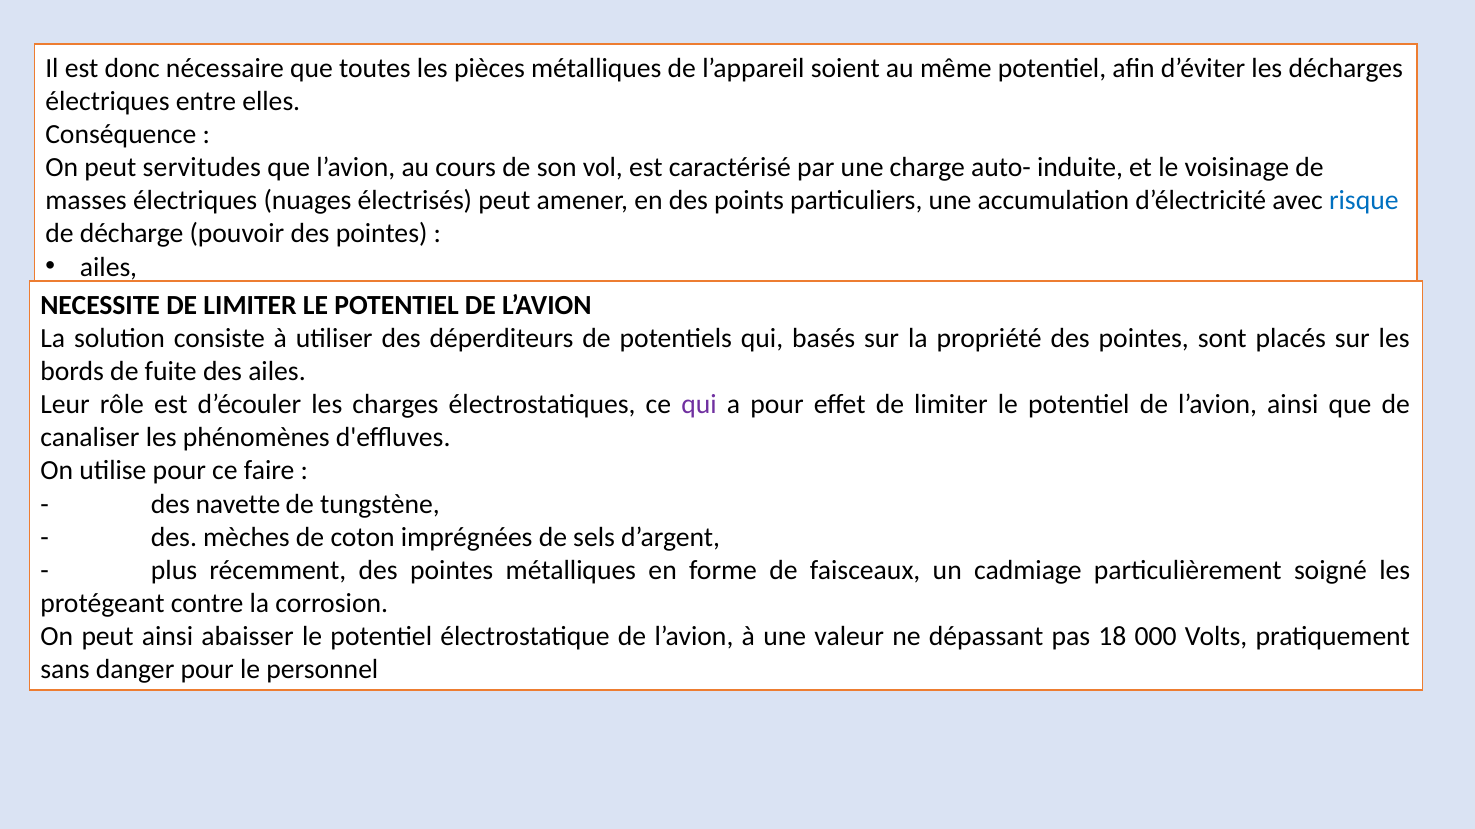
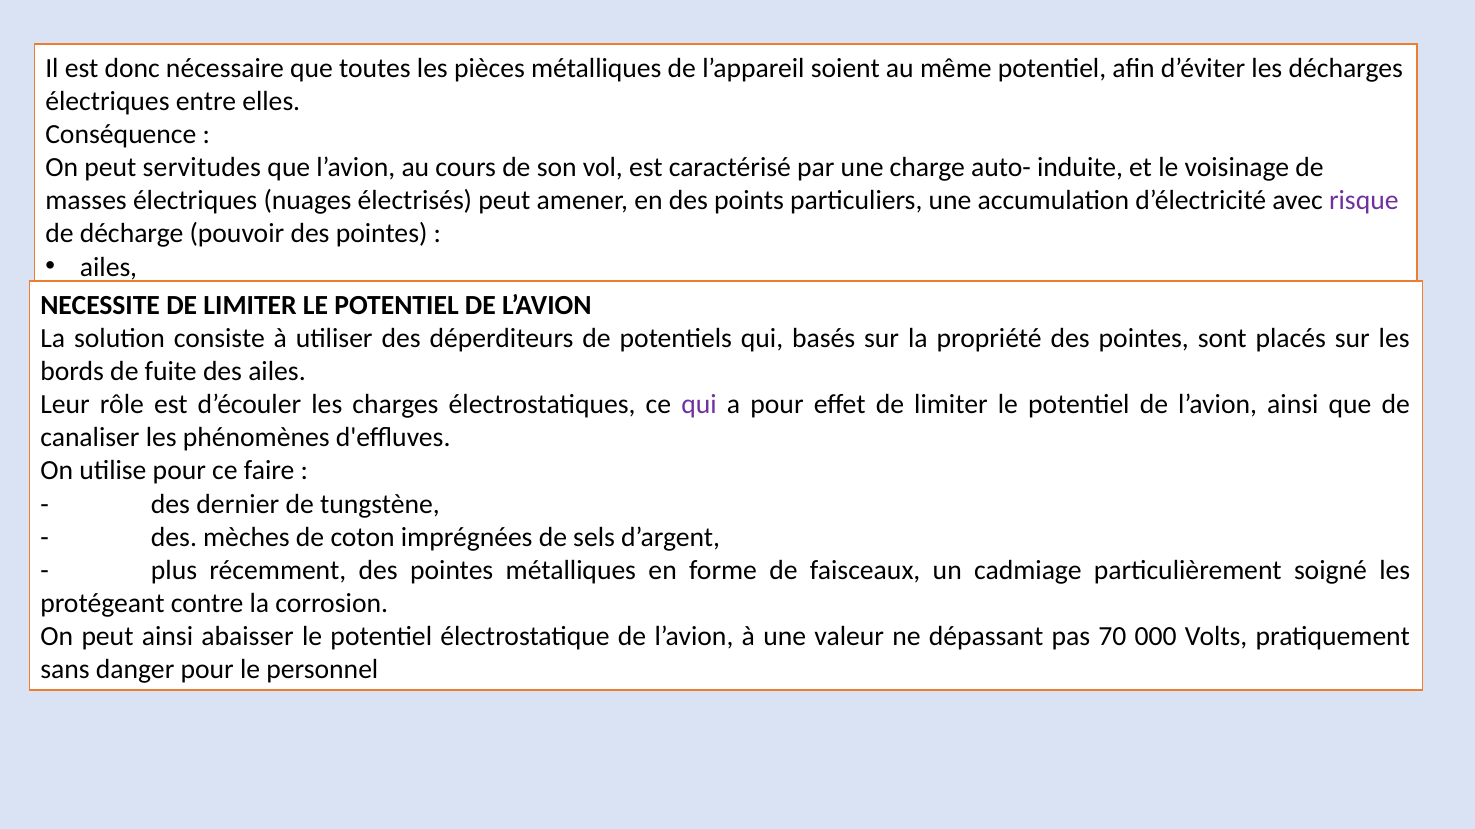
risque colour: blue -> purple
navette: navette -> dernier
18: 18 -> 70
